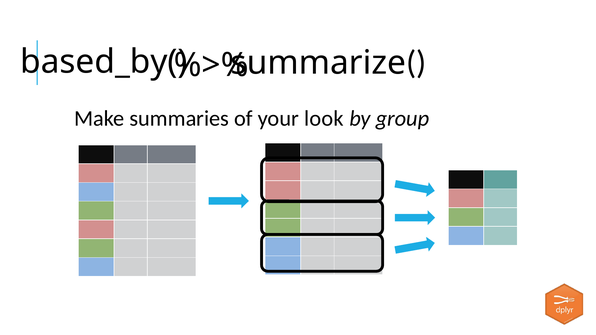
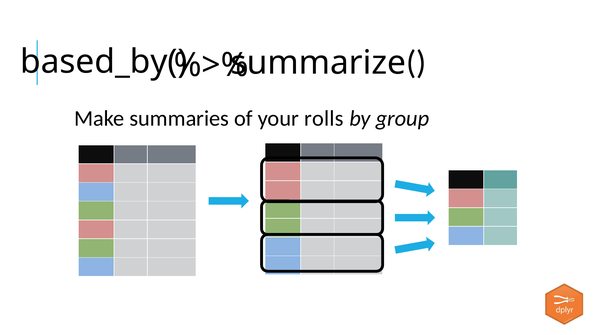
look: look -> rolls
